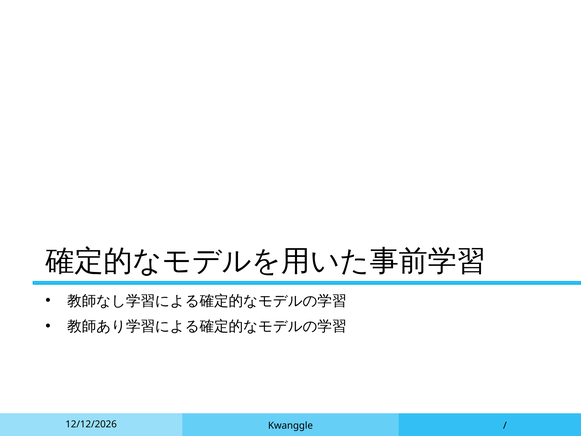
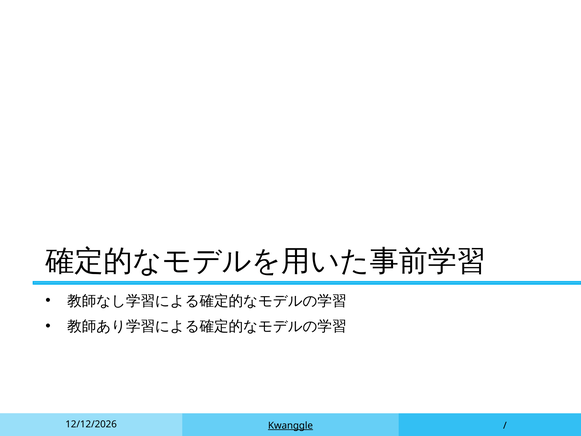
Kwanggle underline: none -> present
